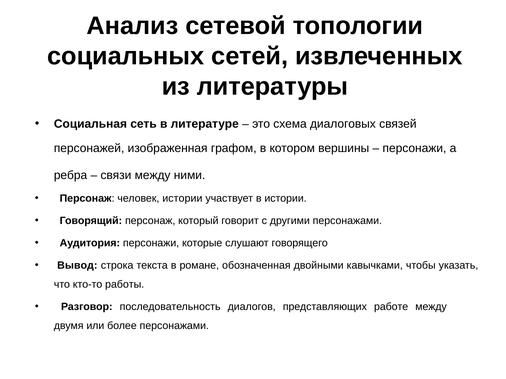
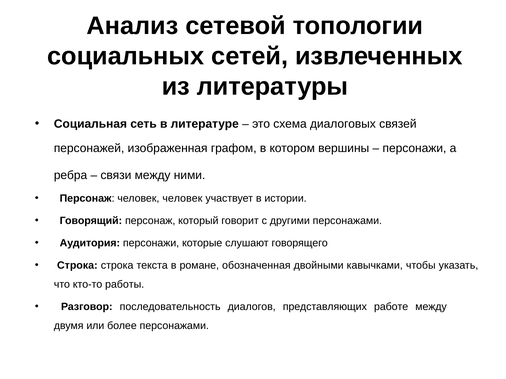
человек истории: истории -> человек
Вывод at (77, 266): Вывод -> Строка
